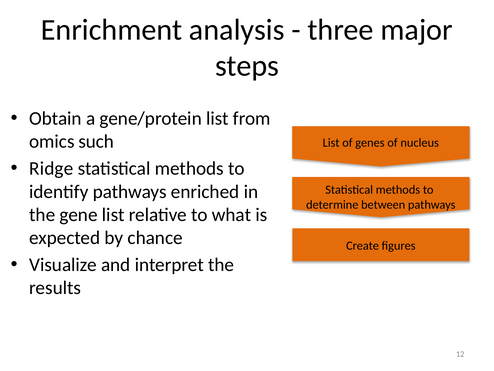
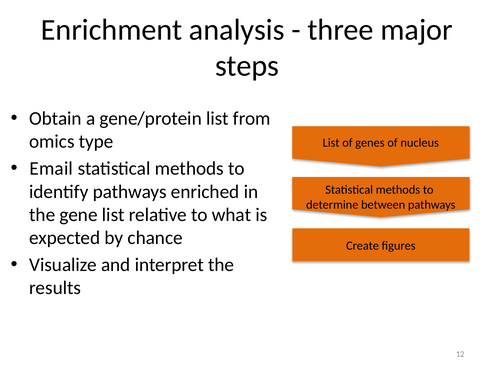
such: such -> type
Ridge: Ridge -> Email
